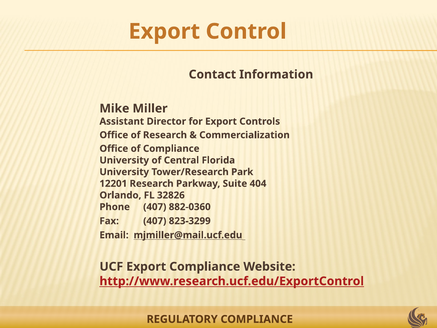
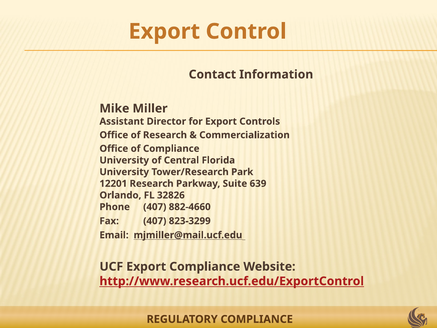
404: 404 -> 639
882-0360: 882-0360 -> 882-4660
